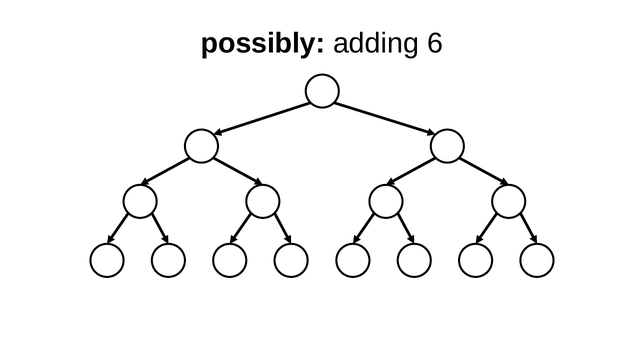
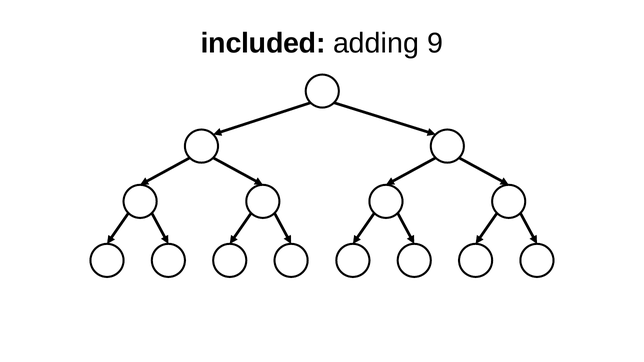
possibly: possibly -> included
adding 6: 6 -> 9
